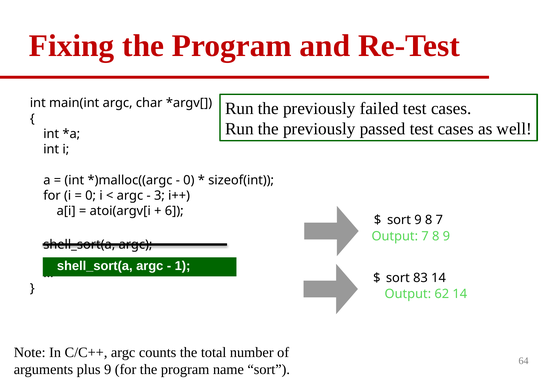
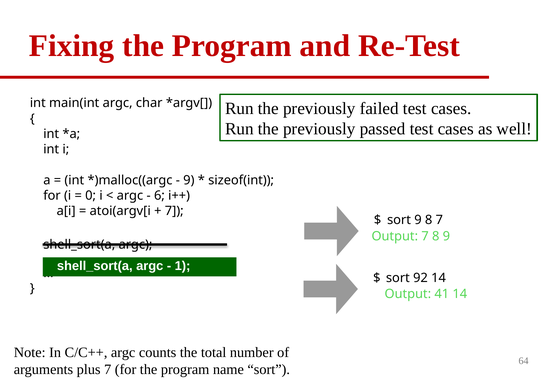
0 at (189, 180): 0 -> 9
3: 3 -> 6
6 at (174, 211): 6 -> 7
83: 83 -> 92
62: 62 -> 41
plus 9: 9 -> 7
